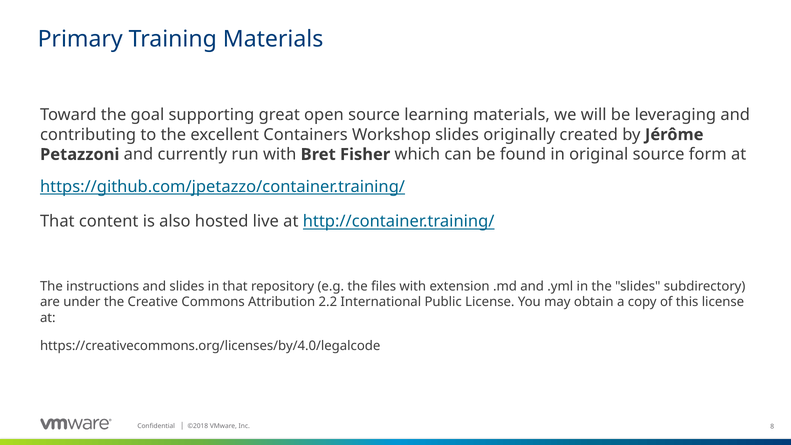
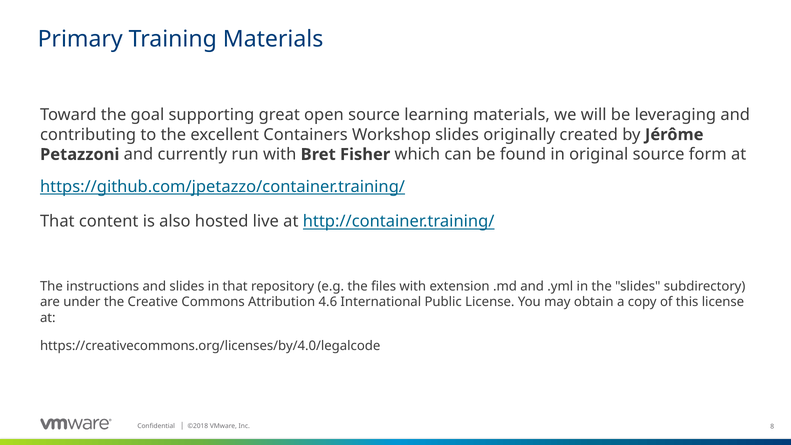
2.2: 2.2 -> 4.6
